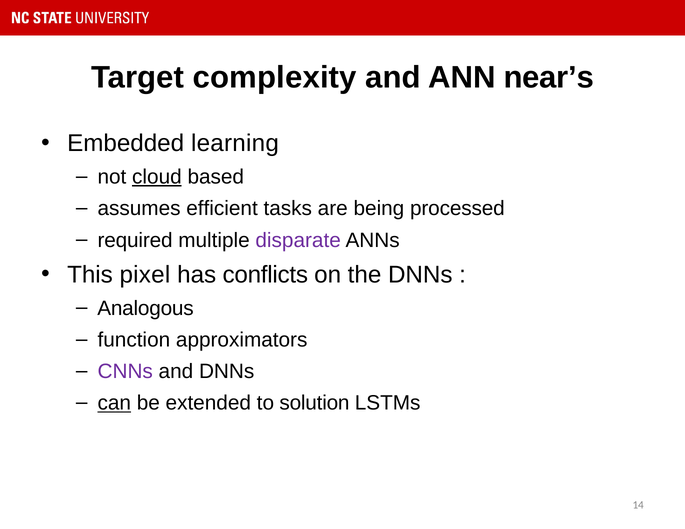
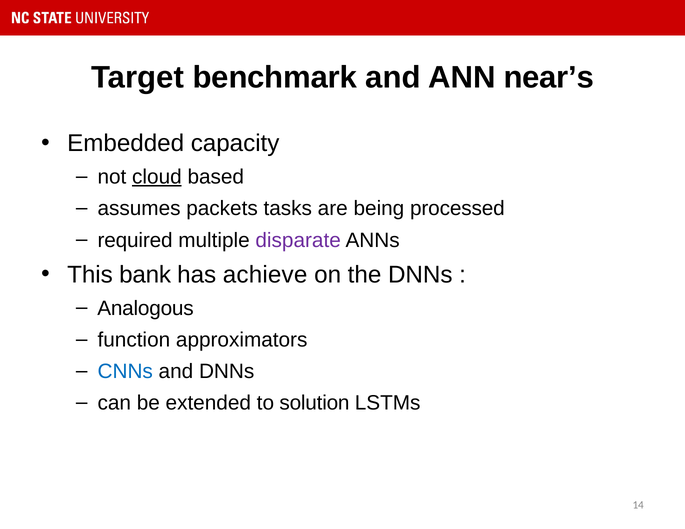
complexity: complexity -> benchmark
learning: learning -> capacity
efficient: efficient -> packets
pixel: pixel -> bank
conflicts: conflicts -> achieve
CNNs colour: purple -> blue
can underline: present -> none
